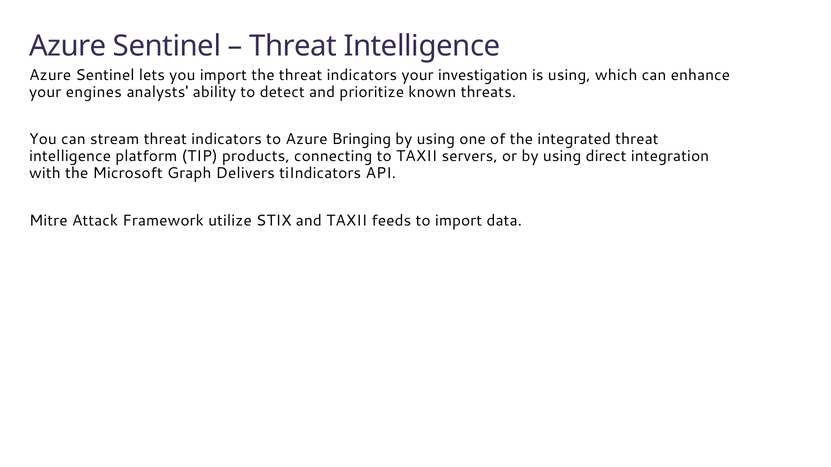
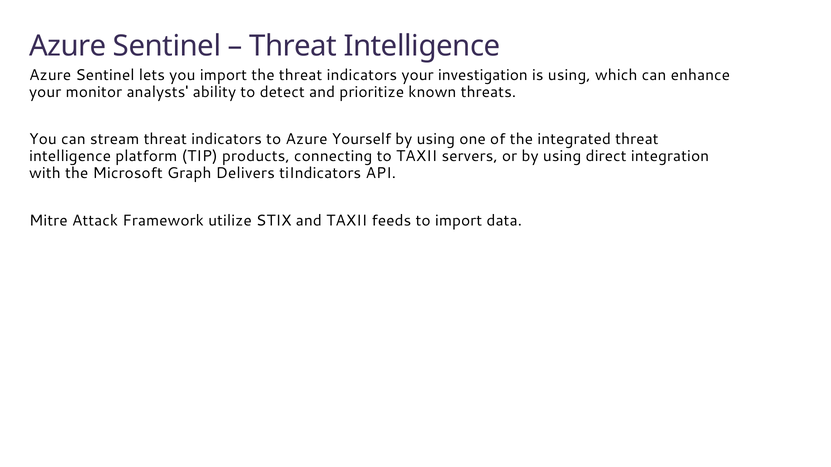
engines: engines -> monitor
Bringing: Bringing -> Yourself
